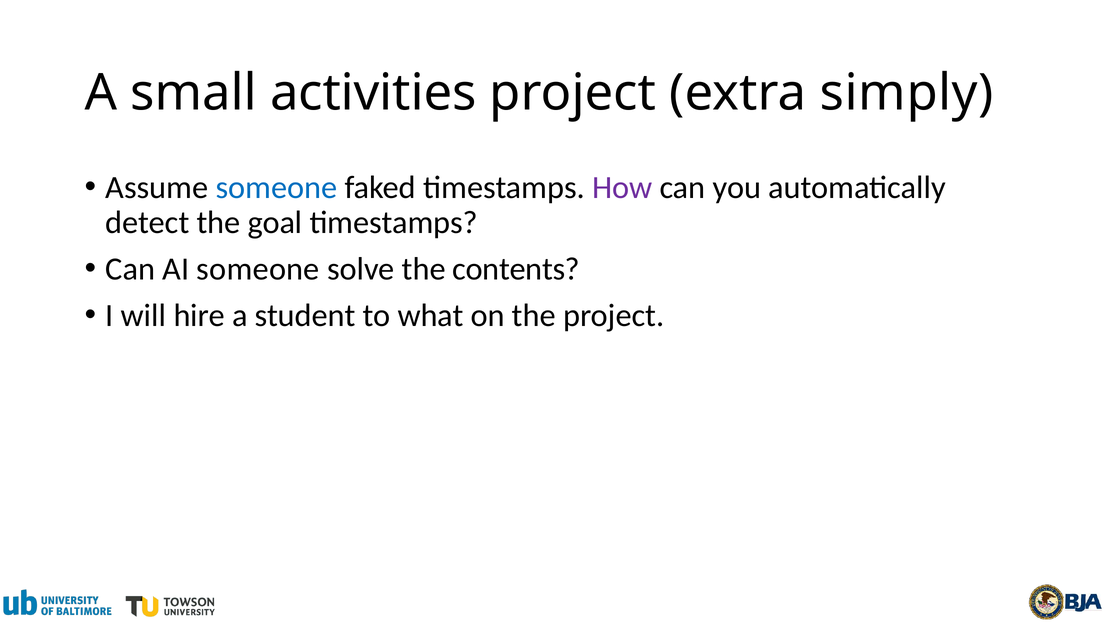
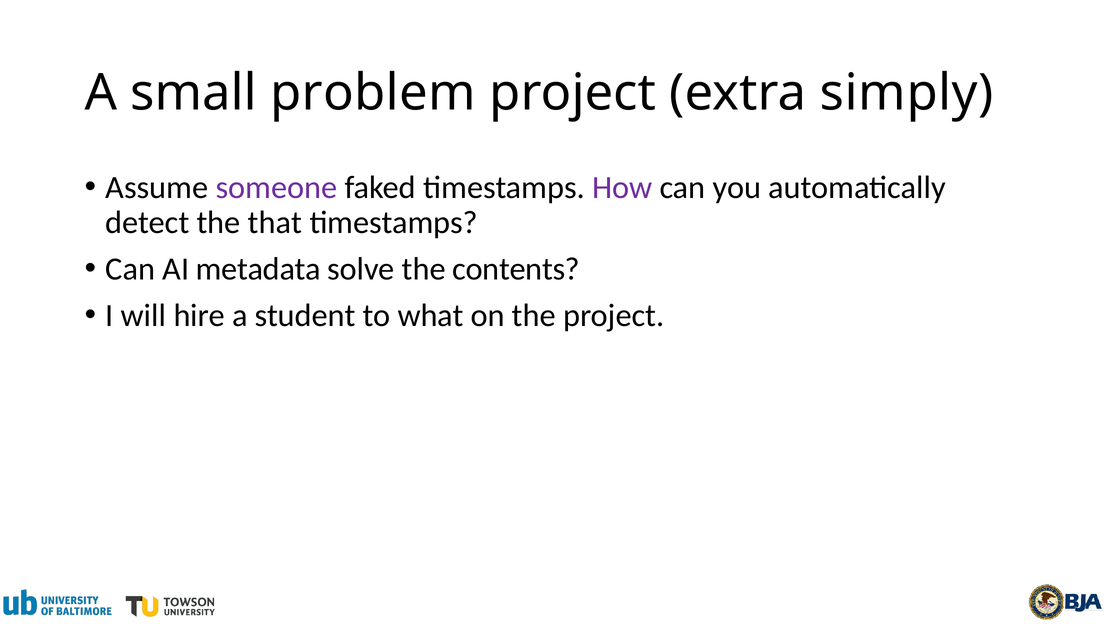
activities: activities -> problem
someone at (276, 188) colour: blue -> purple
goal: goal -> that
AI someone: someone -> metadata
